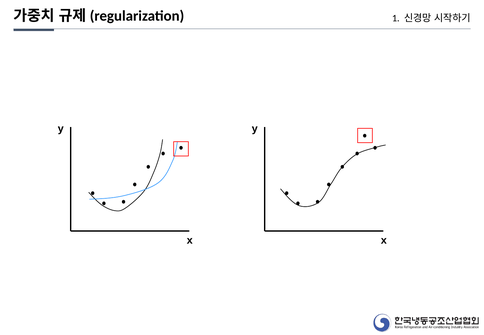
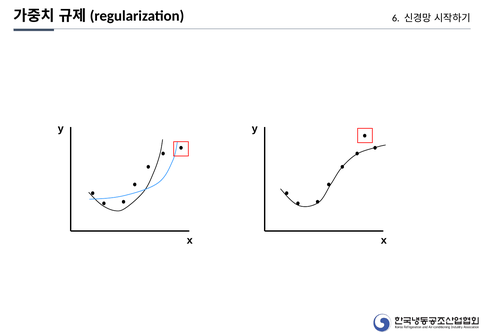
1: 1 -> 6
